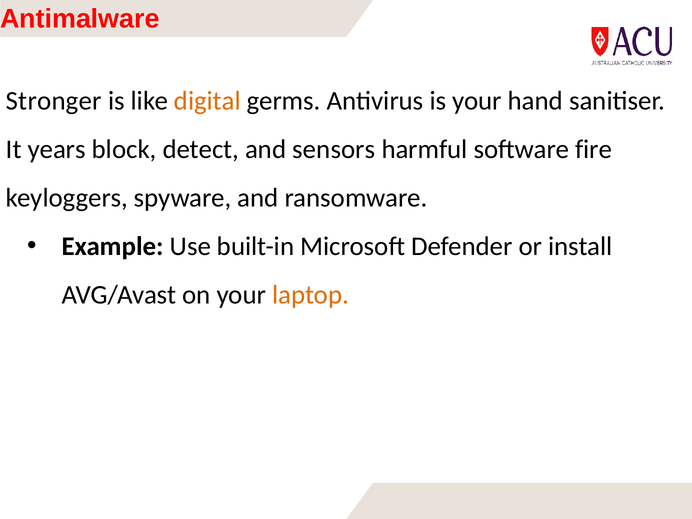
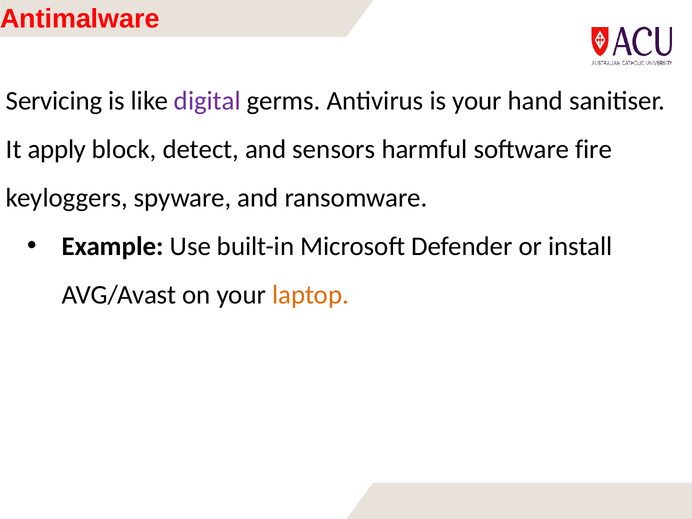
Stronger: Stronger -> Servicing
digital colour: orange -> purple
years: years -> apply
